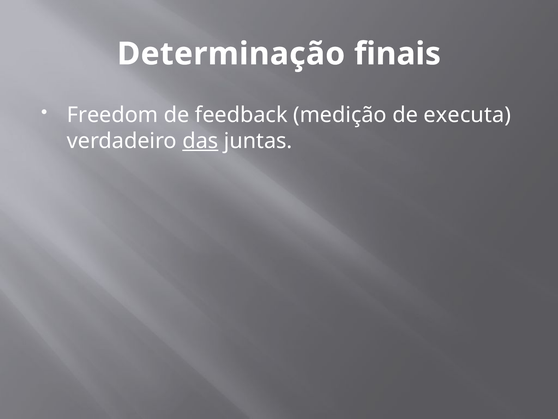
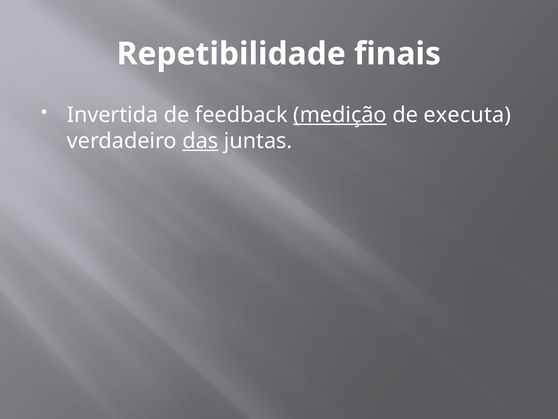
Determinação: Determinação -> Repetibilidade
Freedom: Freedom -> Invertida
medição underline: none -> present
